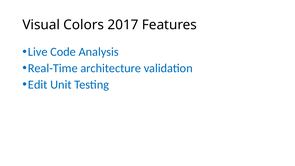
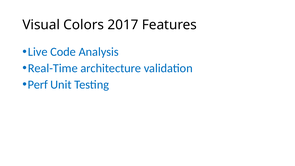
Edit: Edit -> Perf
